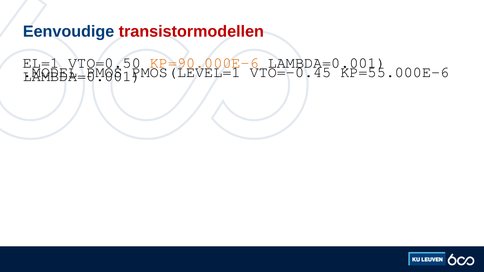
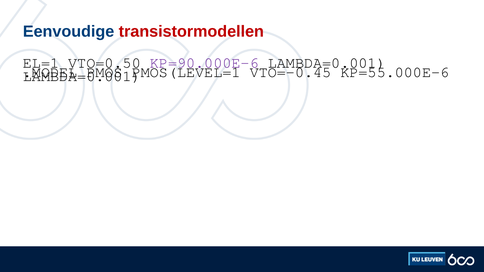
KP=90.000E-6 colour: orange -> purple
